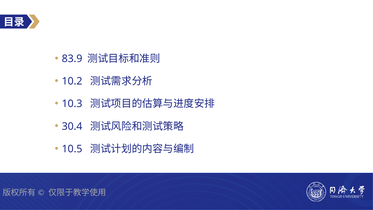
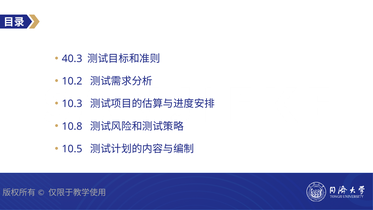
83.9: 83.9 -> 40.3
30.4: 30.4 -> 10.8
